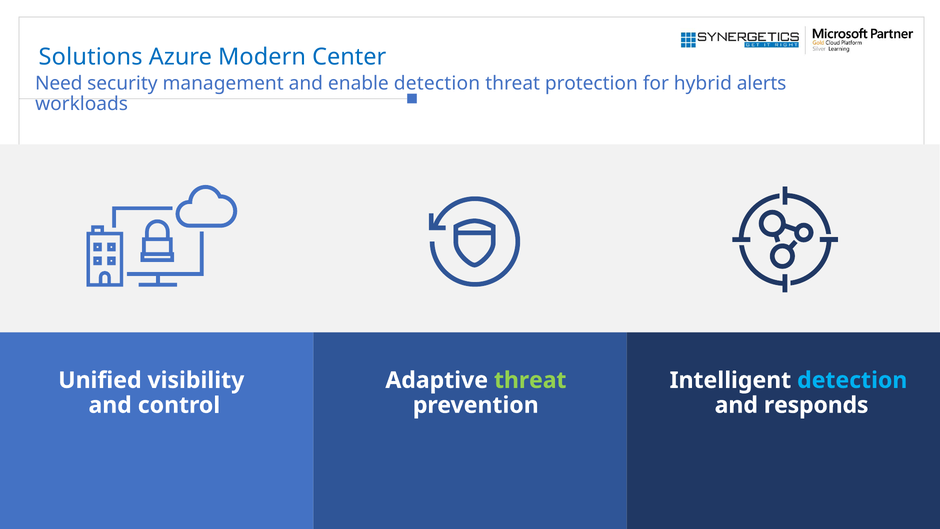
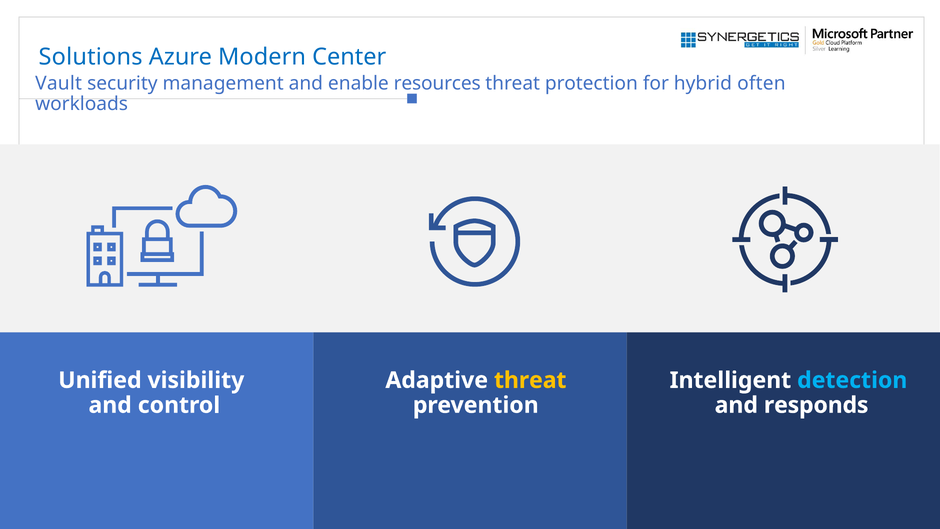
Need: Need -> Vault
enable detection: detection -> resources
alerts: alerts -> often
threat at (530, 380) colour: light green -> yellow
